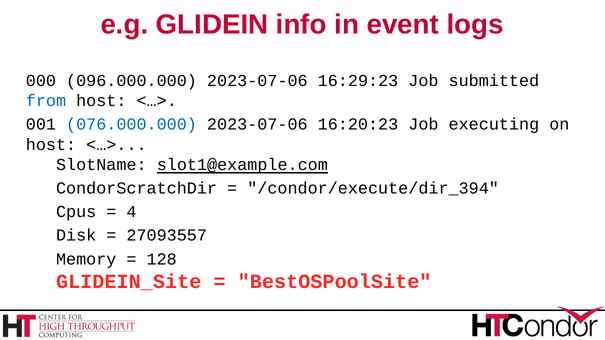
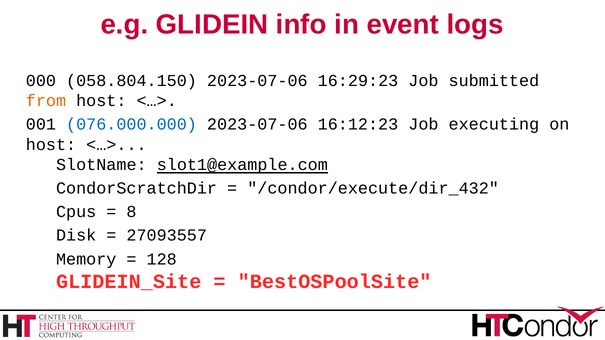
096.000.000: 096.000.000 -> 058.804.150
from colour: blue -> orange
16:20:23: 16:20:23 -> 16:12:23
/condor/execute/dir_394: /condor/execute/dir_394 -> /condor/execute/dir_432
4: 4 -> 8
